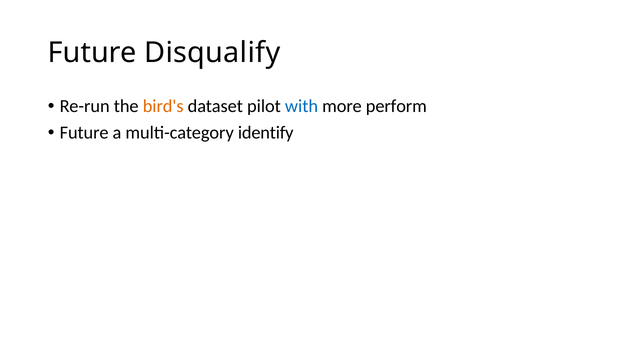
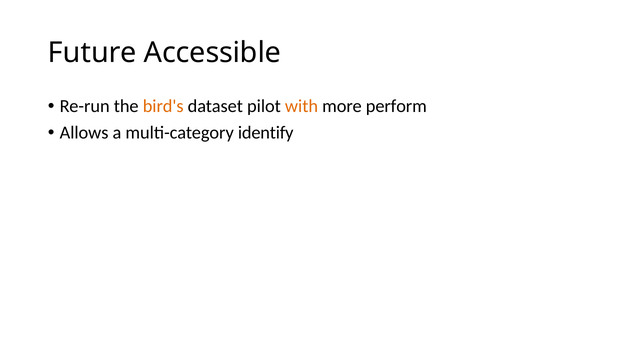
Disqualify: Disqualify -> Accessible
with colour: blue -> orange
Future at (84, 133): Future -> Allows
